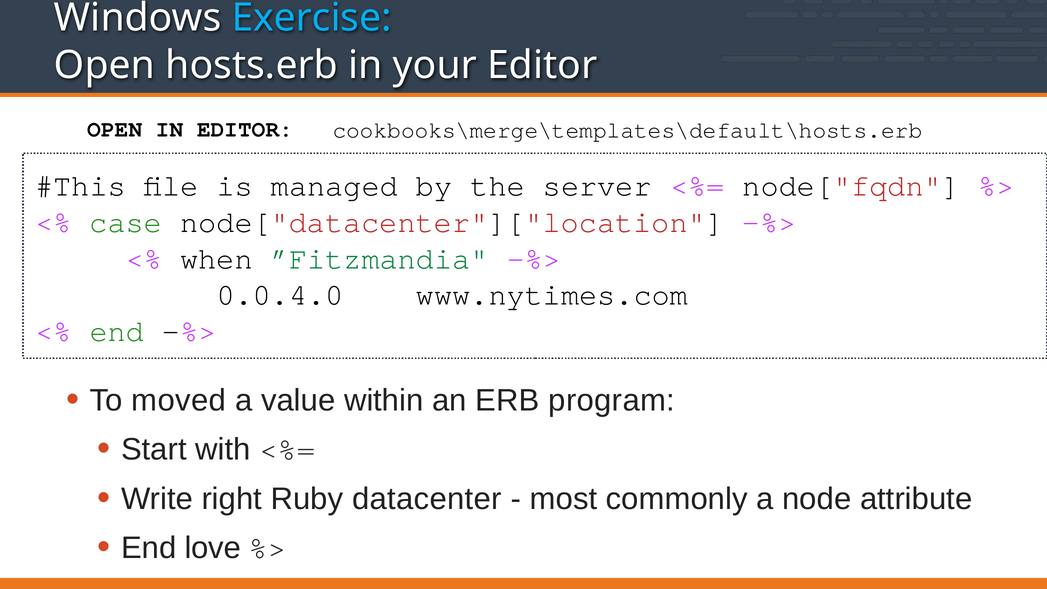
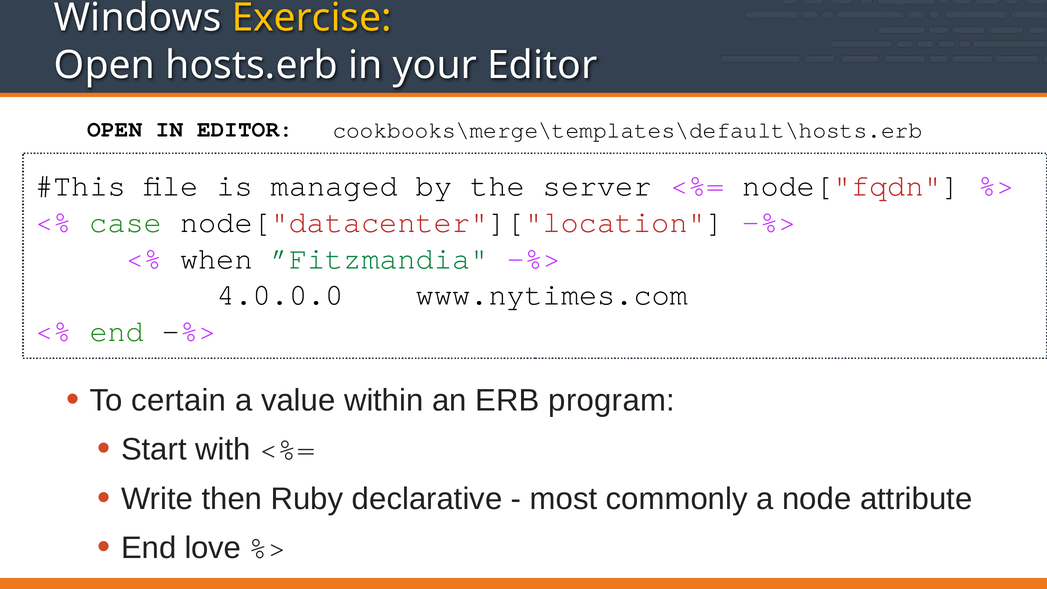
Exercise colour: light blue -> yellow
0.0.4.0: 0.0.4.0 -> 4.0.0.0
moved: moved -> certain
right: right -> then
datacenter: datacenter -> declarative
